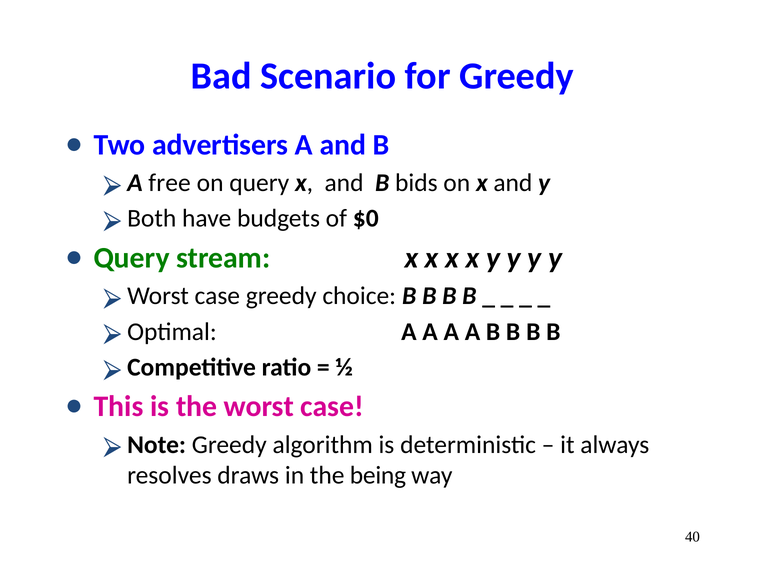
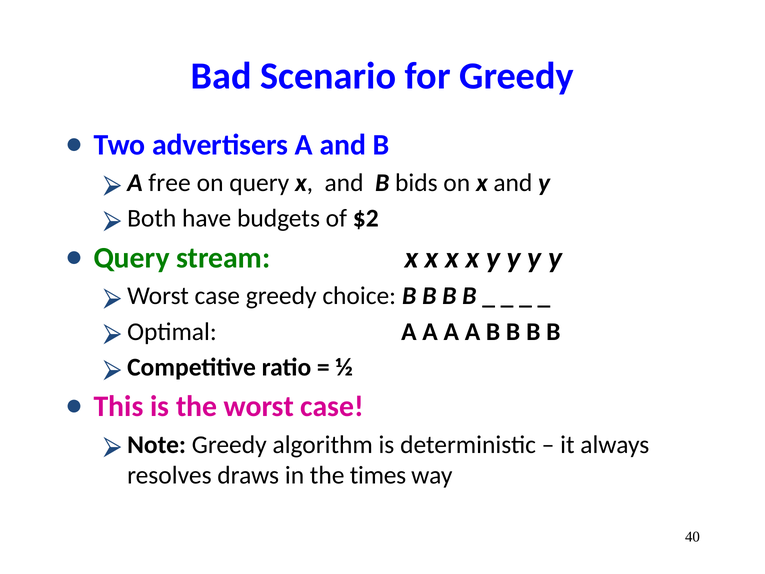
$0: $0 -> $2
being: being -> times
